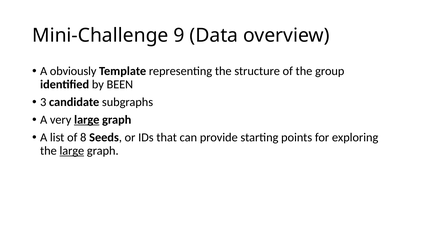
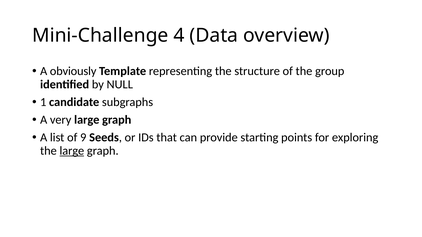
9: 9 -> 4
BEEN: BEEN -> NULL
3: 3 -> 1
large at (87, 120) underline: present -> none
8: 8 -> 9
